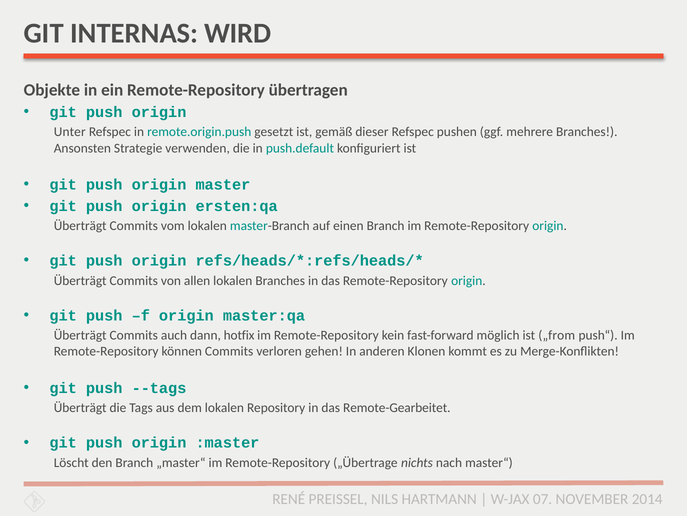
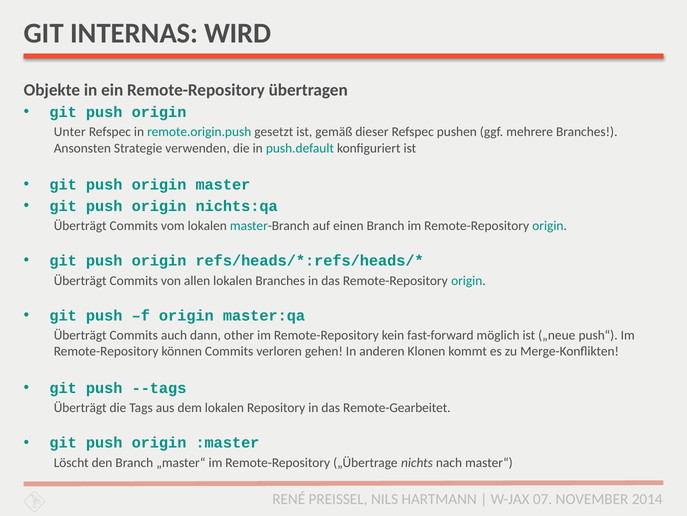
ersten:qa: ersten:qa -> nichts:qa
hotfix: hotfix -> other
„from: „from -> „neue
